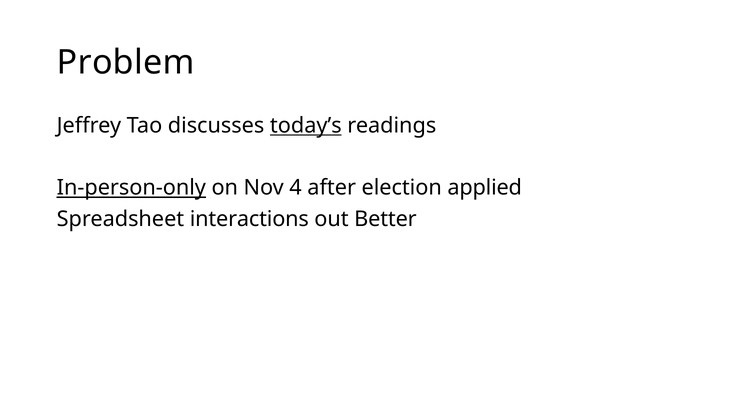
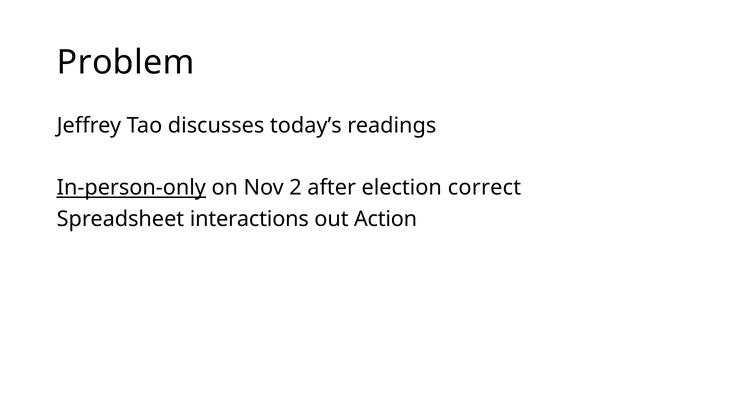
today’s underline: present -> none
4: 4 -> 2
applied: applied -> correct
Better: Better -> Action
